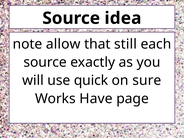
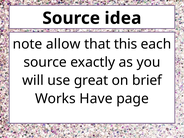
still: still -> this
quick: quick -> great
sure: sure -> brief
